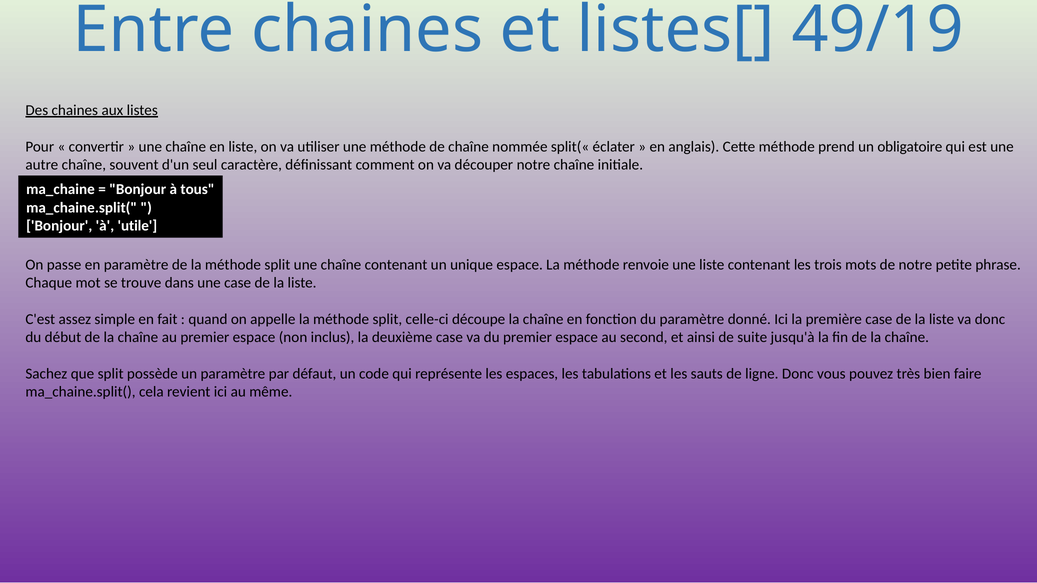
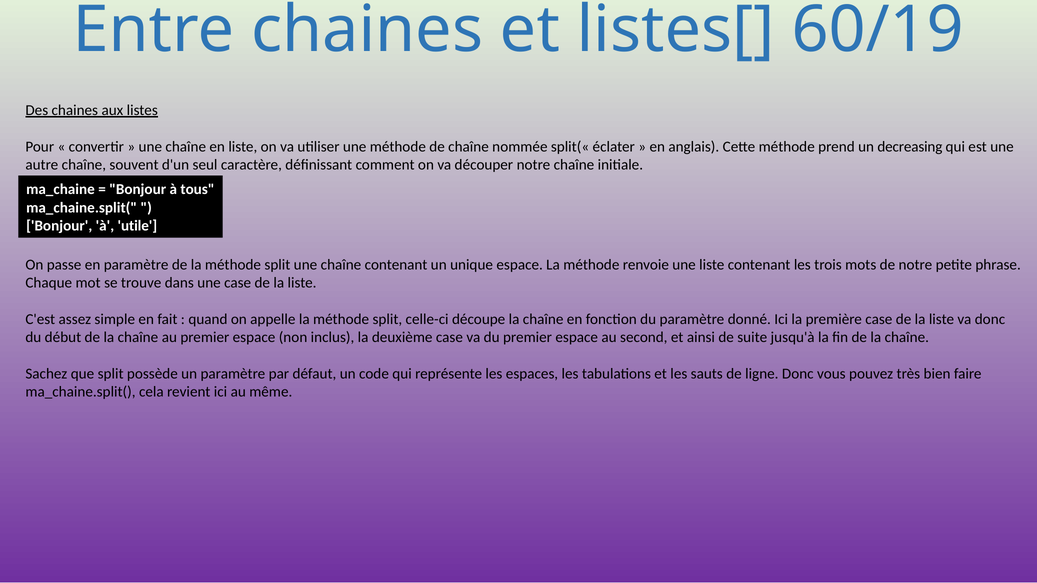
49/19: 49/19 -> 60/19
obligatoire: obligatoire -> decreasing
